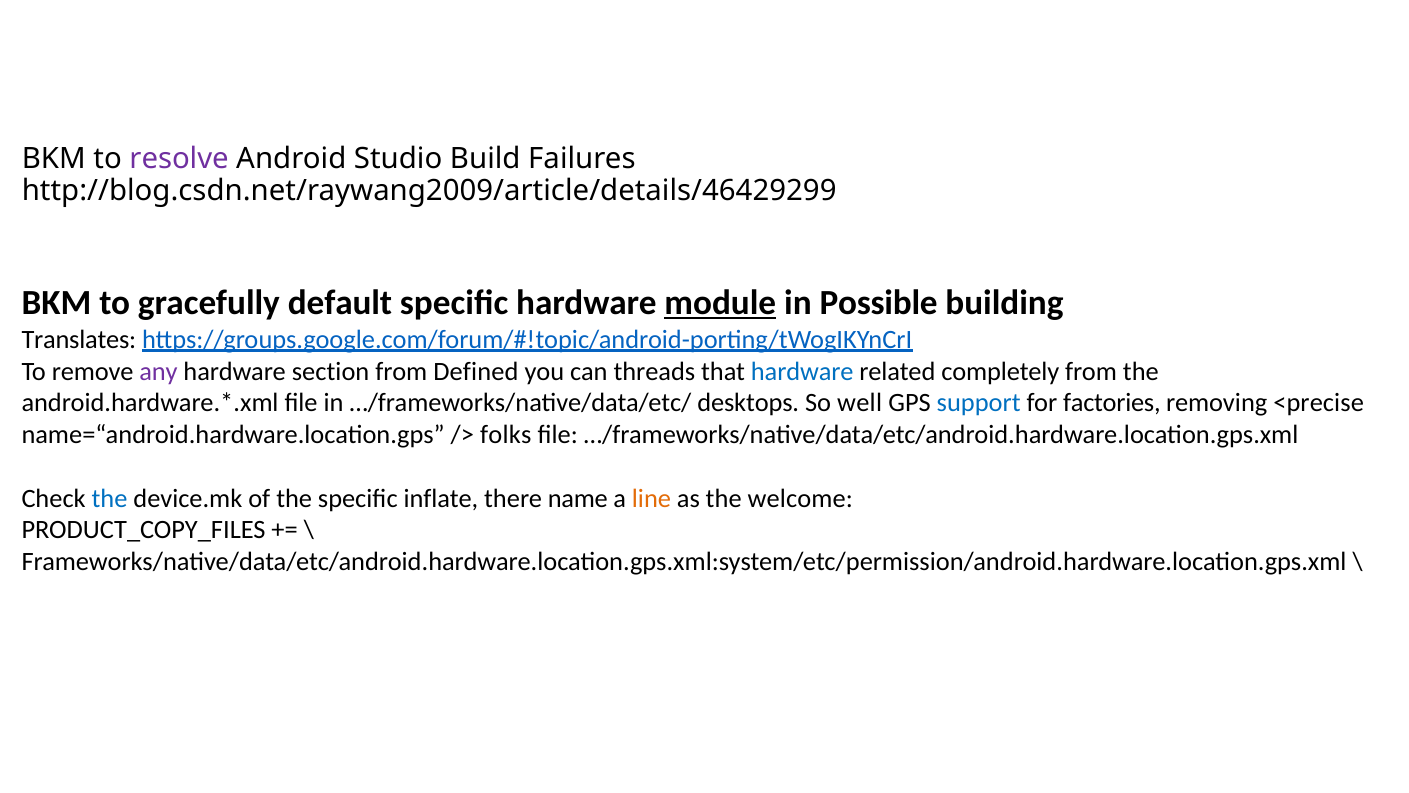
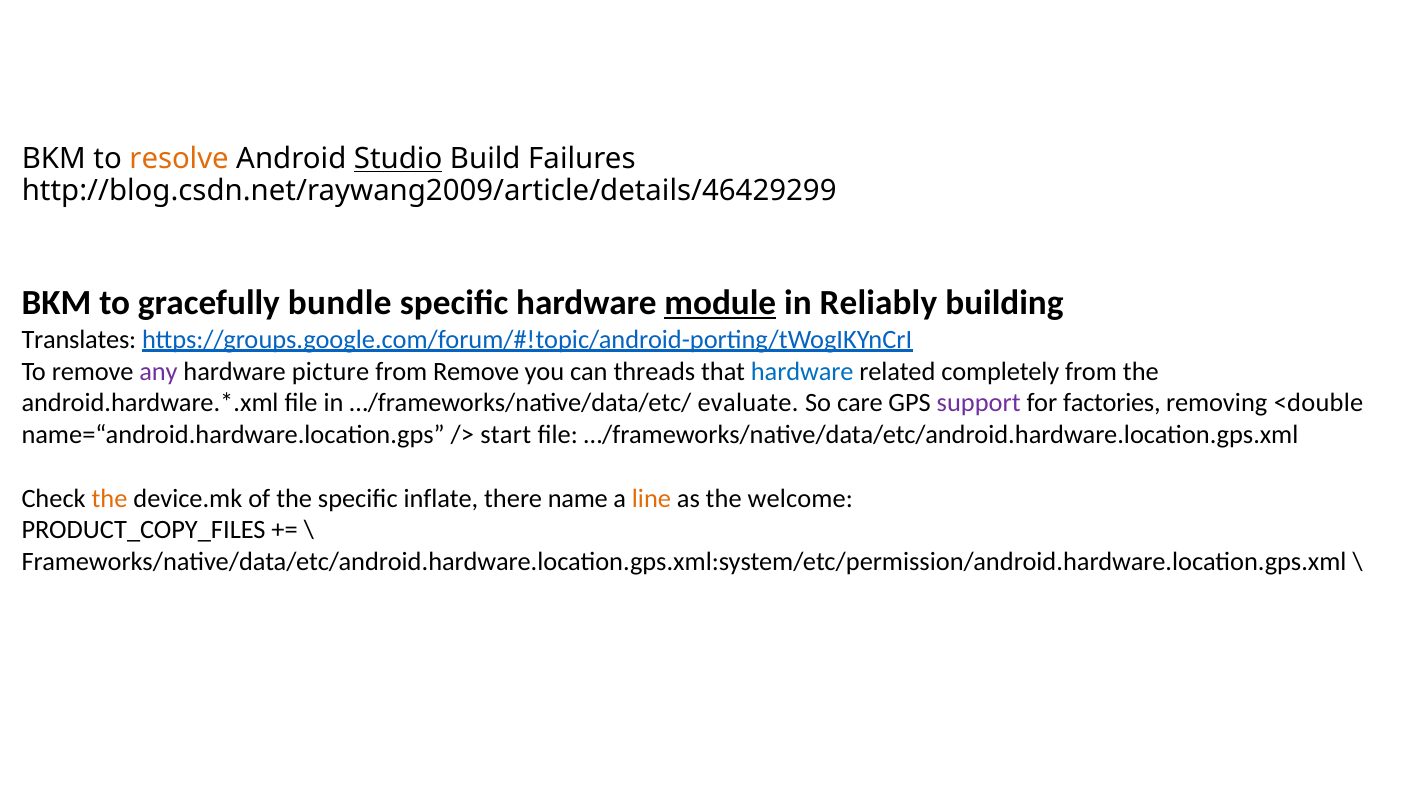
resolve colour: purple -> orange
Studio underline: none -> present
default: default -> bundle
Possible: Possible -> Reliably
section: section -> picture
from Defined: Defined -> Remove
desktops: desktops -> evaluate
well: well -> care
support colour: blue -> purple
<precise: <precise -> <double
folks: folks -> start
the at (110, 498) colour: blue -> orange
